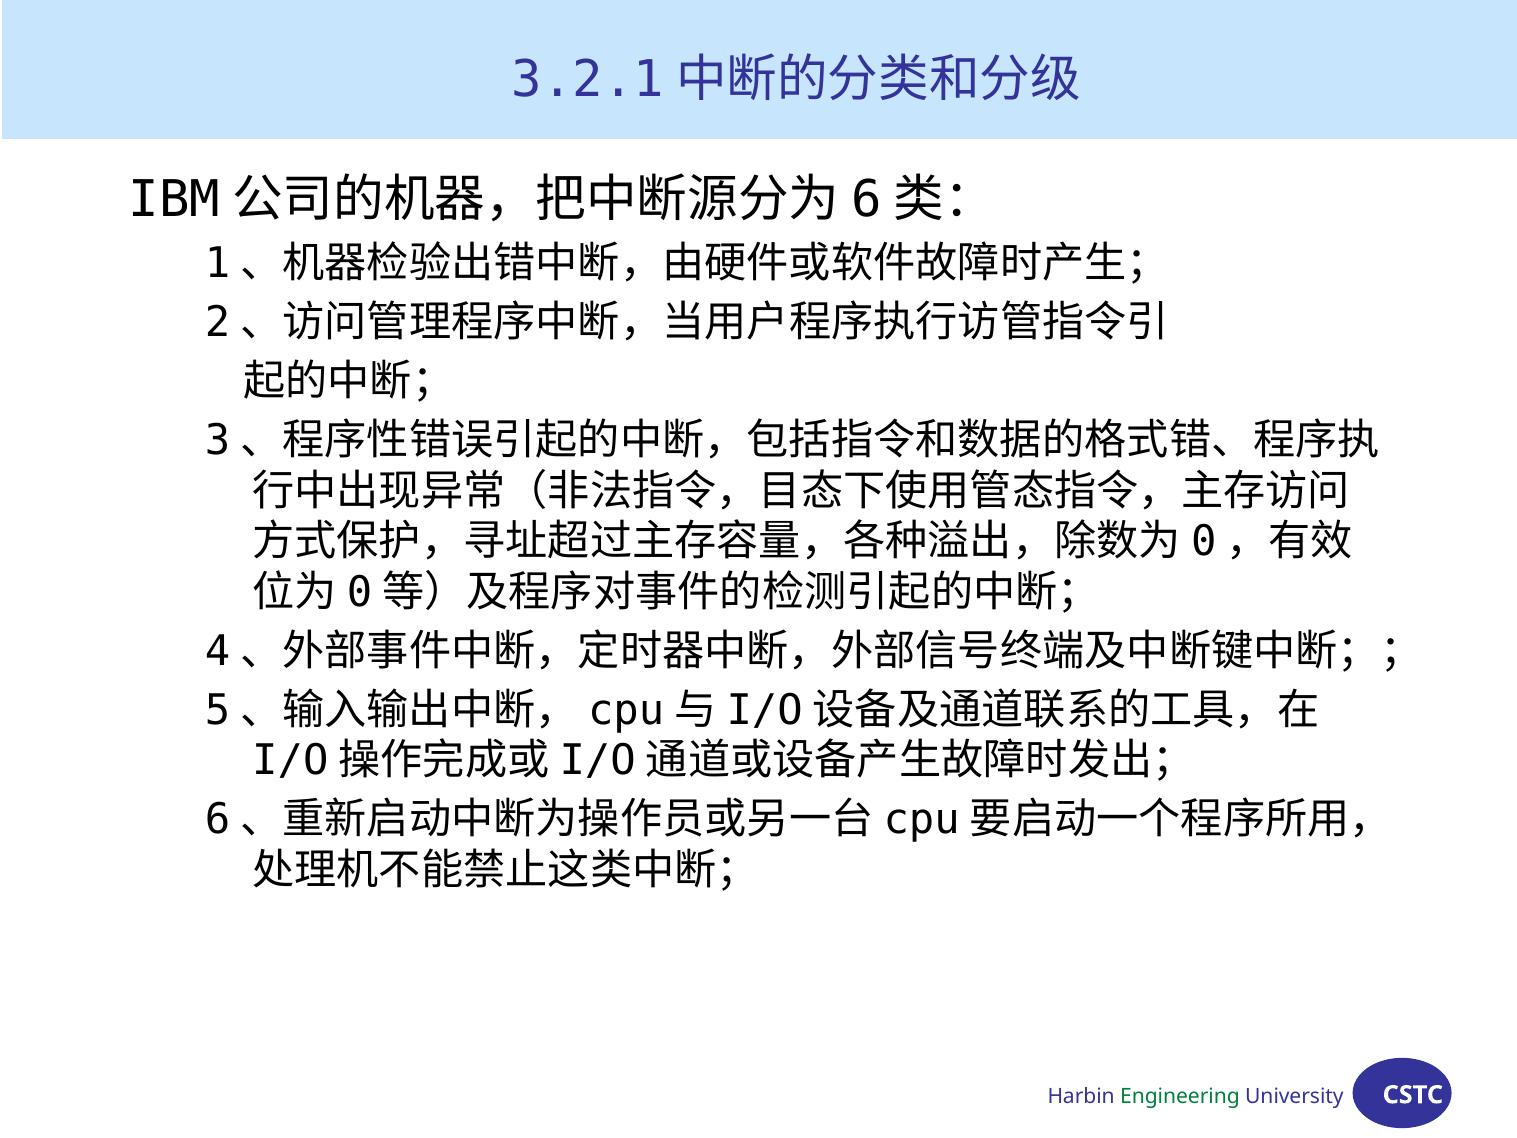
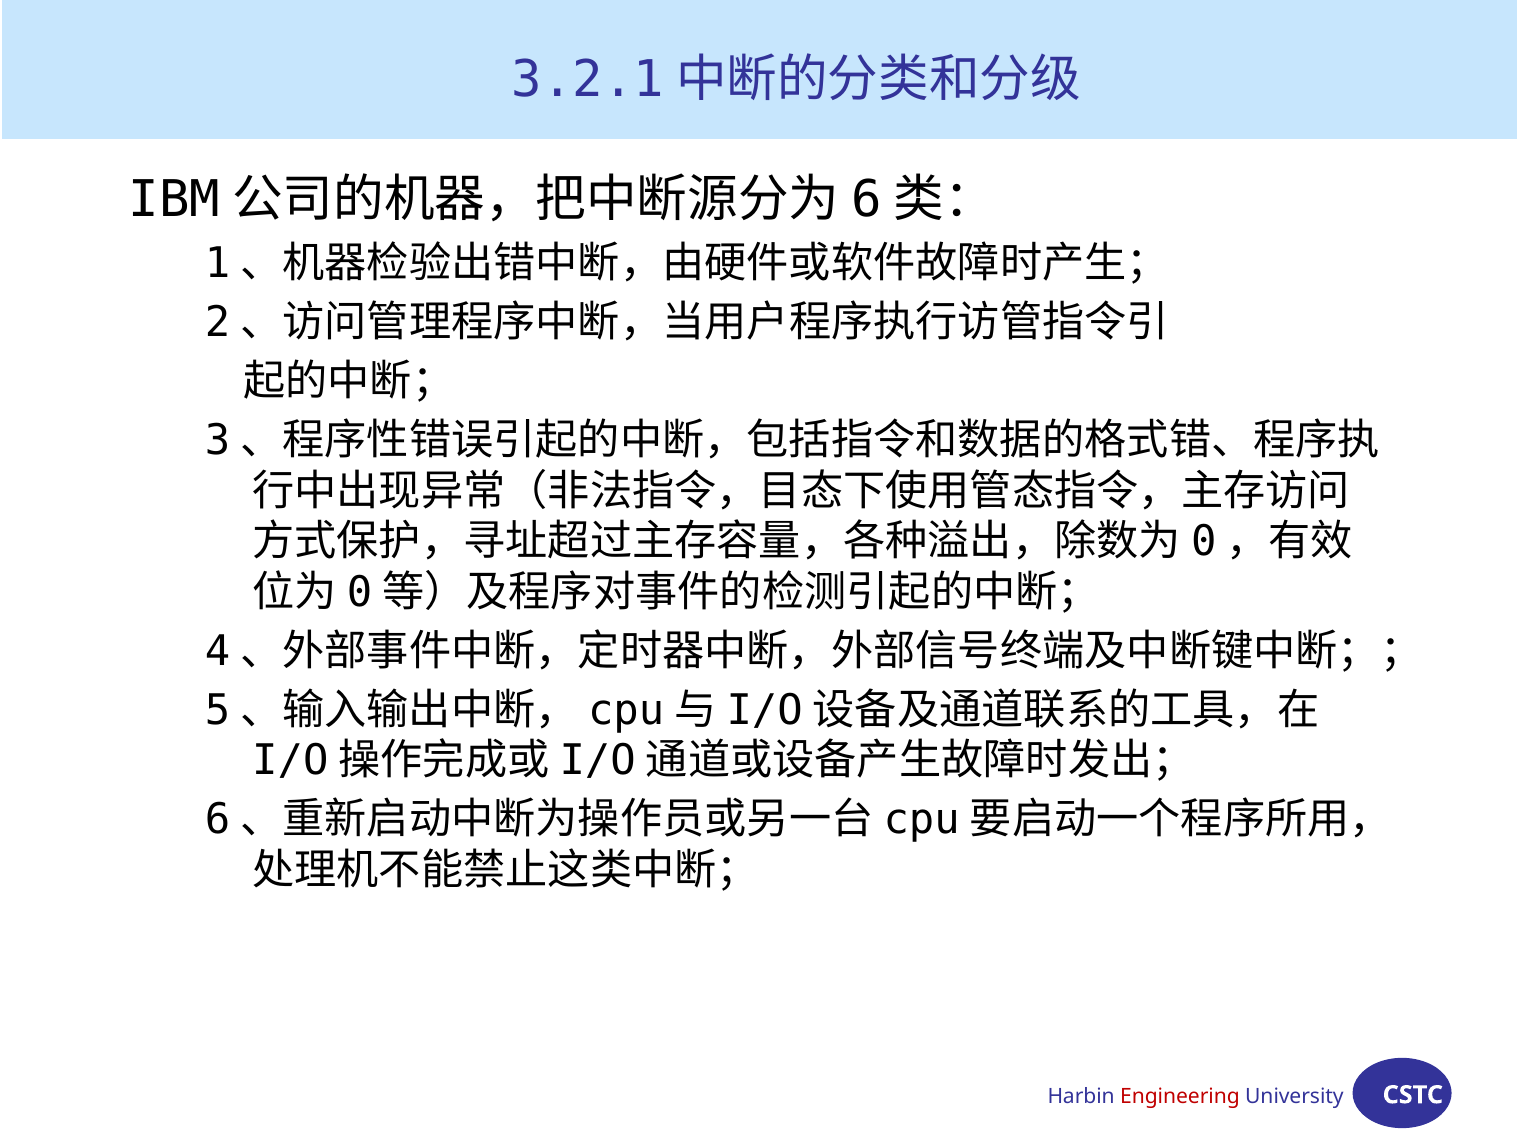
Engineering colour: green -> red
